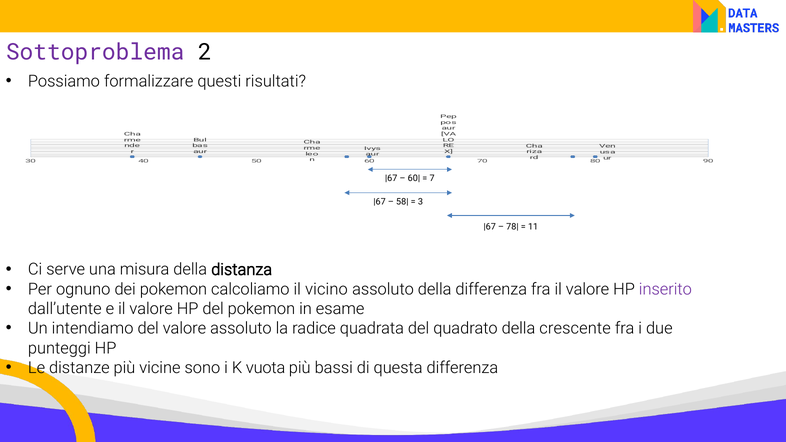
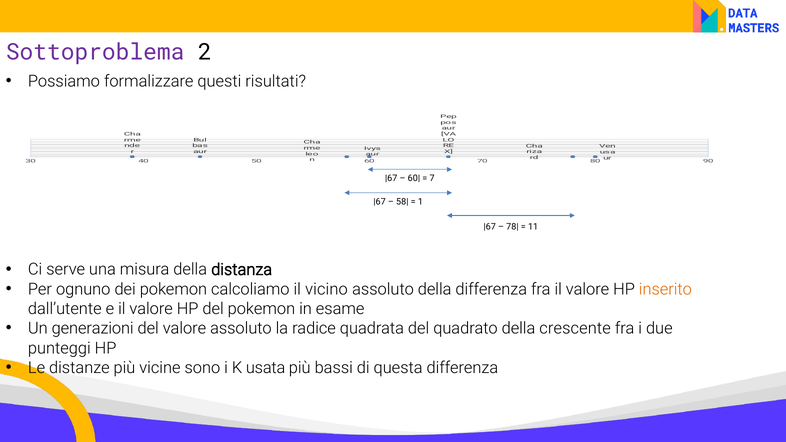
3: 3 -> 1
inserito colour: purple -> orange
intendiamo: intendiamo -> generazioni
vuota: vuota -> usata
